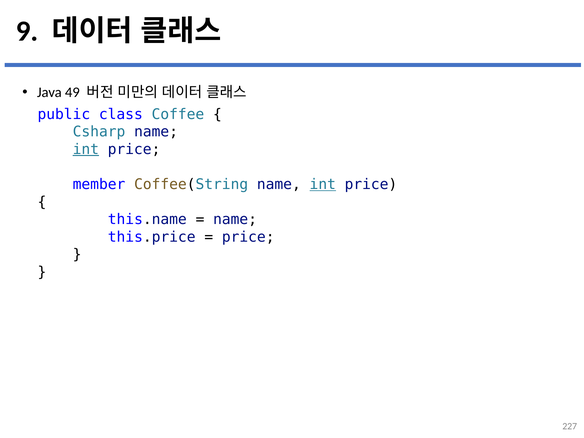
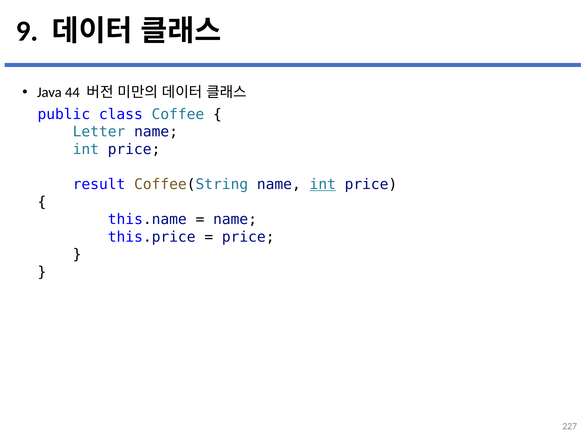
49: 49 -> 44
Csharp: Csharp -> Letter
int at (86, 149) underline: present -> none
member: member -> result
